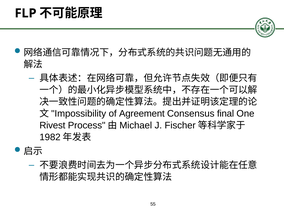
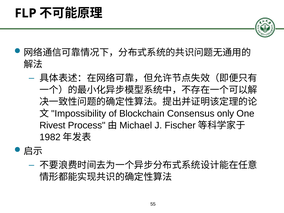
Agreement: Agreement -> Blockchain
final: final -> only
